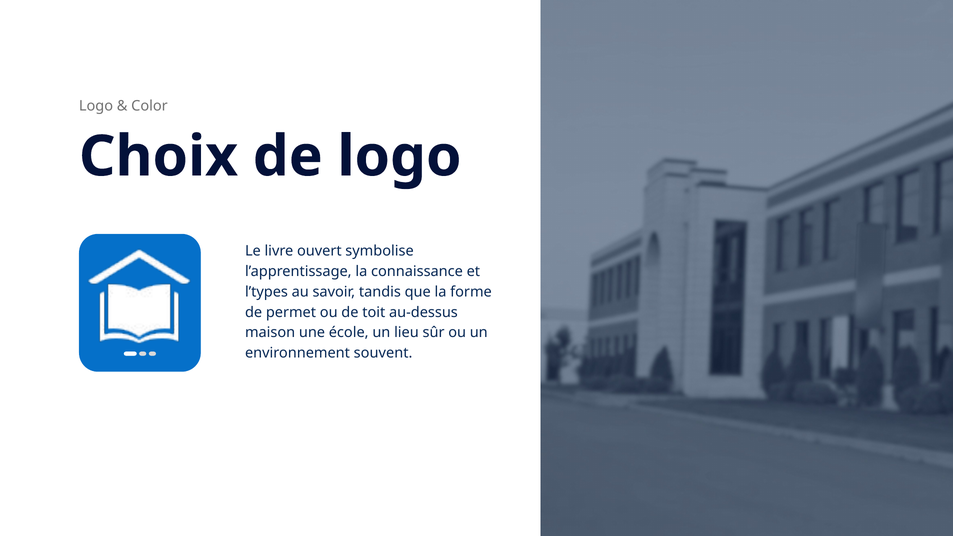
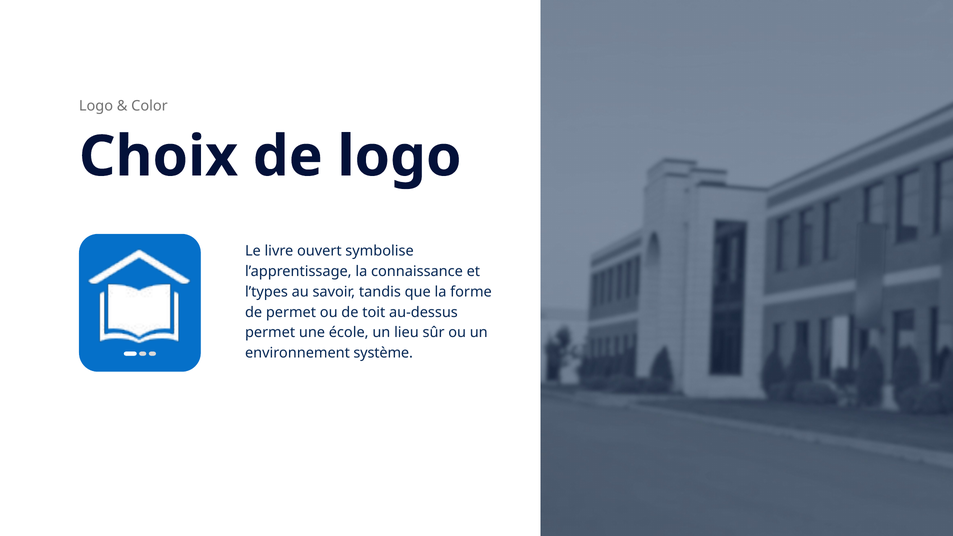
maison at (270, 333): maison -> permet
souvent: souvent -> système
